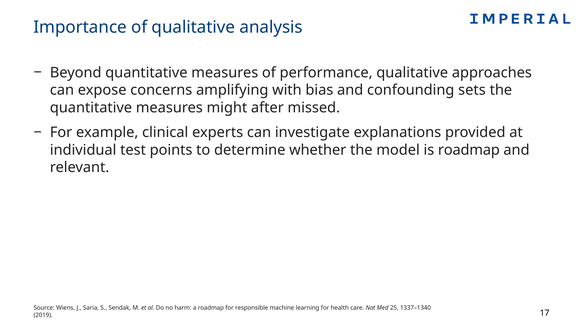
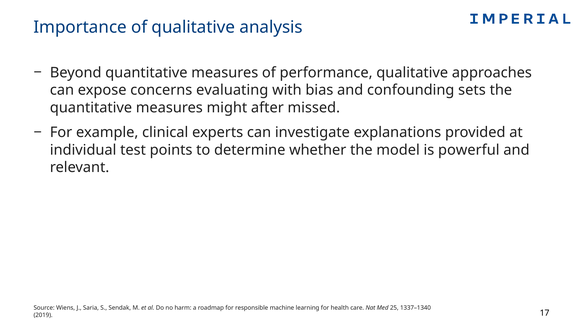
amplifying: amplifying -> evaluating
is roadmap: roadmap -> powerful
